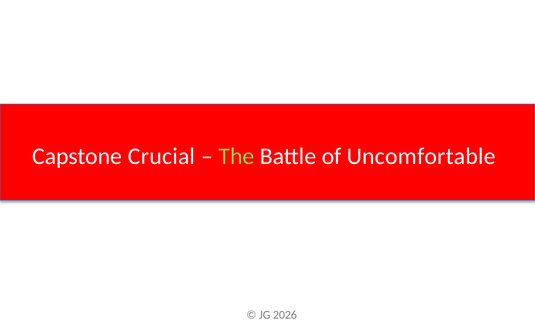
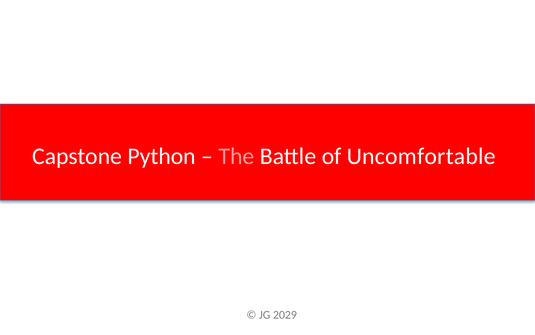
Crucial: Crucial -> Python
The colour: light green -> pink
2026: 2026 -> 2029
